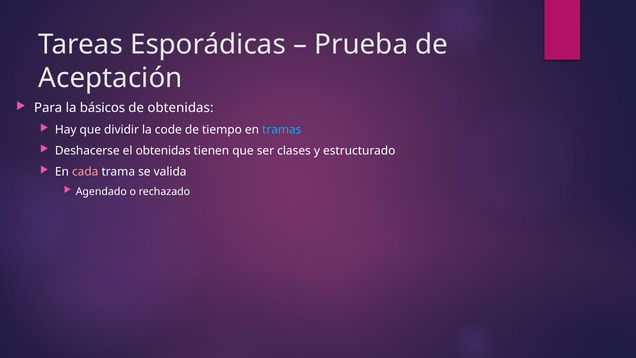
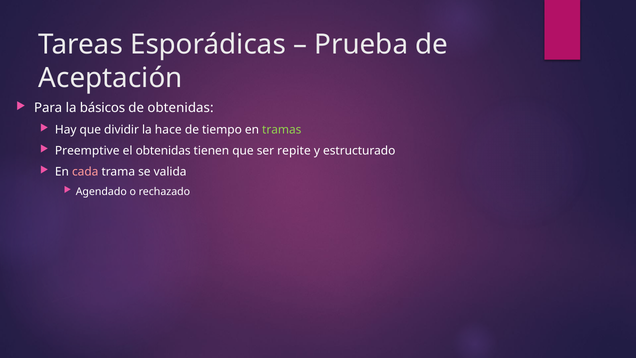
code: code -> hace
tramas colour: light blue -> light green
Deshacerse: Deshacerse -> Preemptive
clases: clases -> repite
